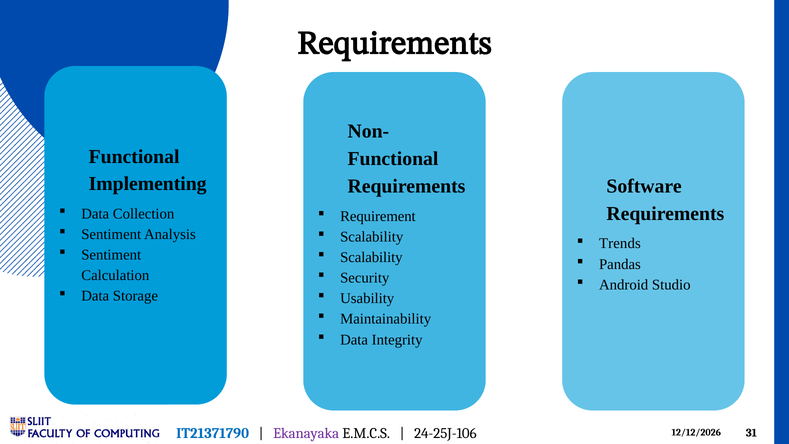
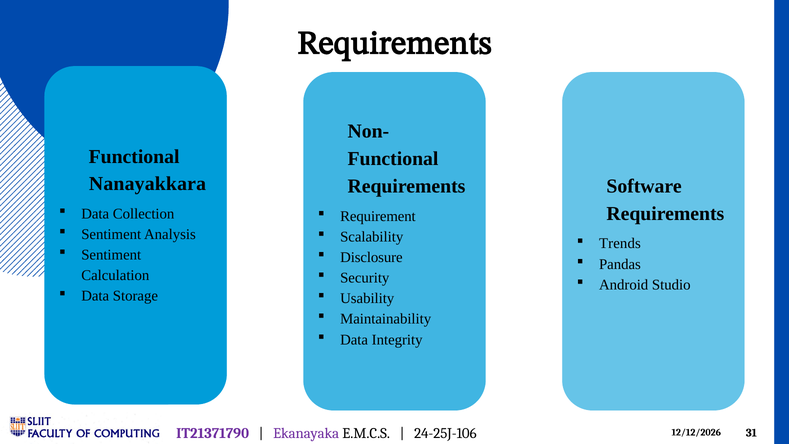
Implementing: Implementing -> Nanayakkara
Scalability at (371, 257): Scalability -> Disclosure
IT21371790 colour: blue -> purple
